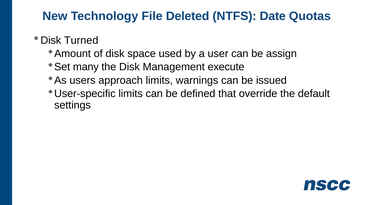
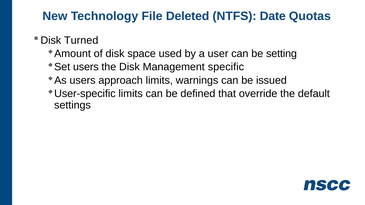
assign: assign -> setting
many at (86, 67): many -> users
execute: execute -> specific
